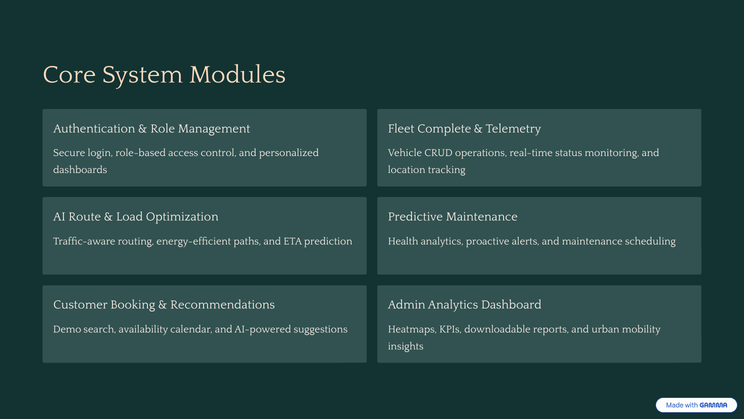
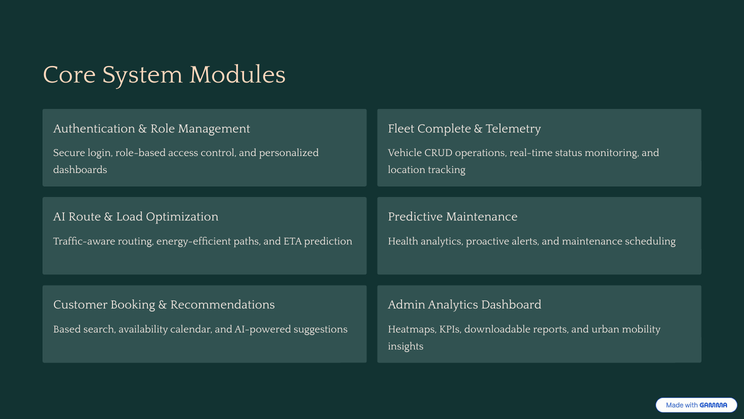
Demo: Demo -> Based
